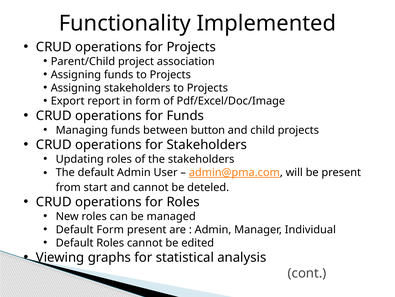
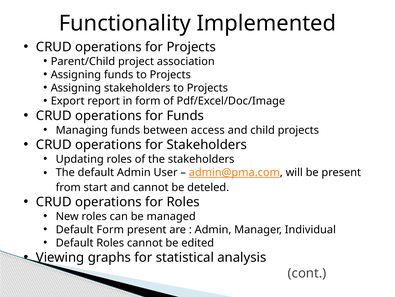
button: button -> access
